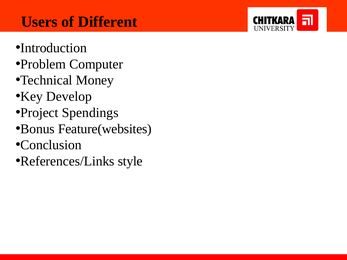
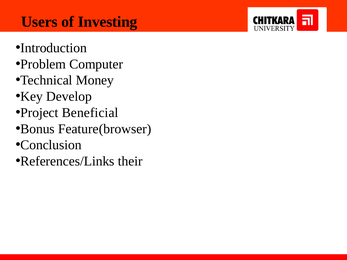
Different: Different -> Investing
Spendings: Spendings -> Beneficial
Feature(websites: Feature(websites -> Feature(browser
style: style -> their
